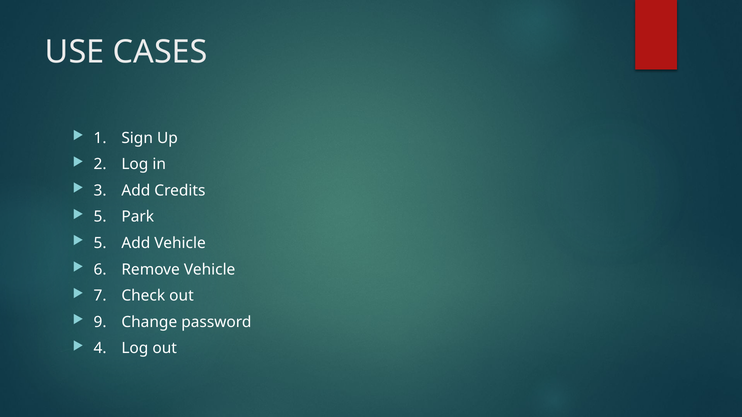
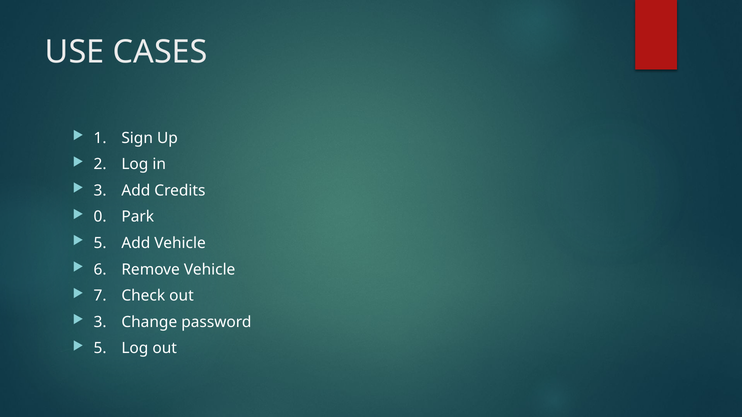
5 at (100, 217): 5 -> 0
9 at (100, 322): 9 -> 3
4 at (100, 349): 4 -> 5
